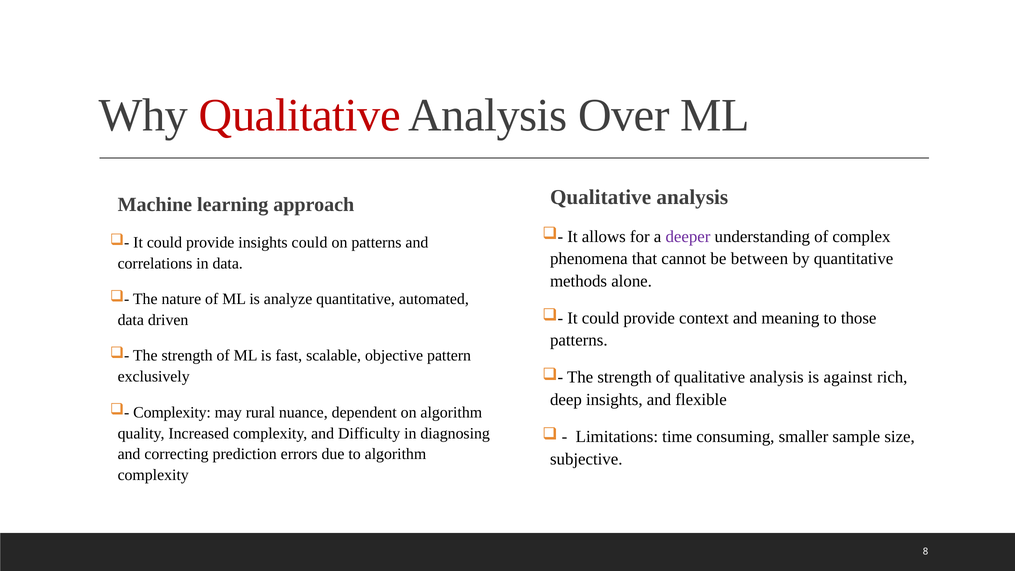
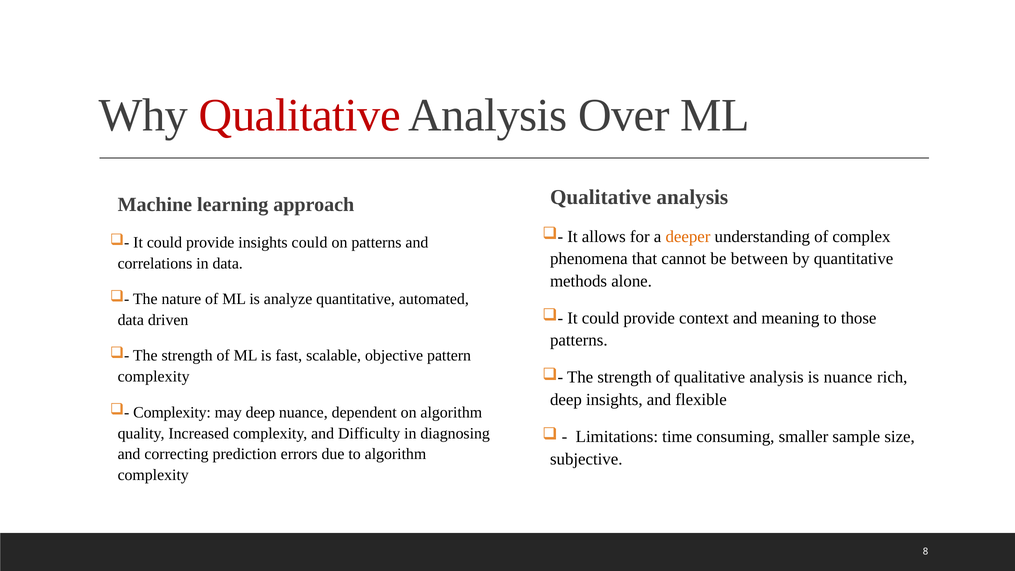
deeper colour: purple -> orange
is against: against -> nuance
exclusively at (154, 377): exclusively -> complexity
may rural: rural -> deep
